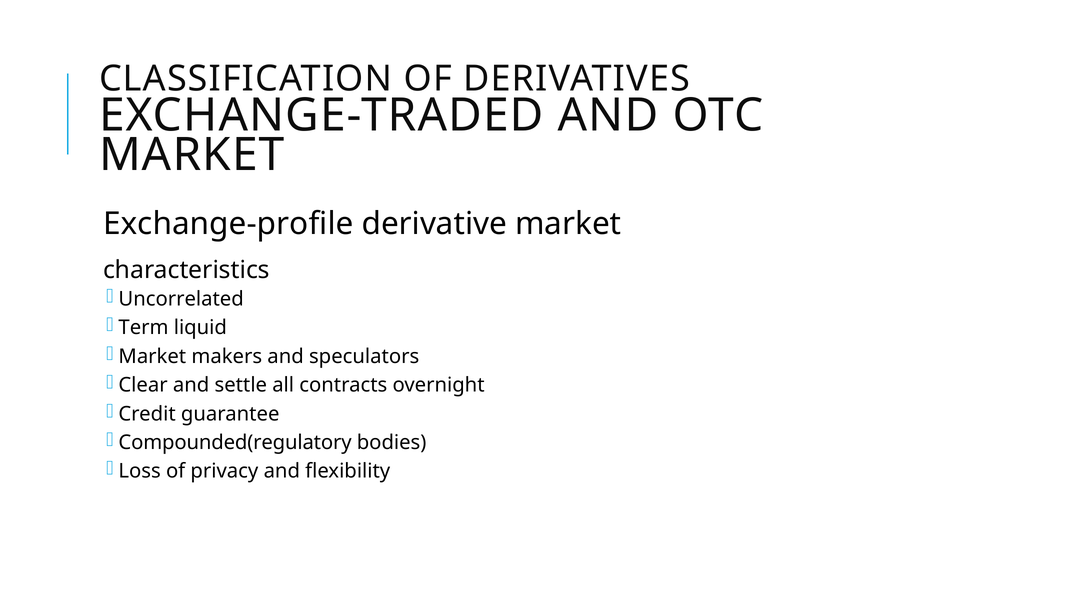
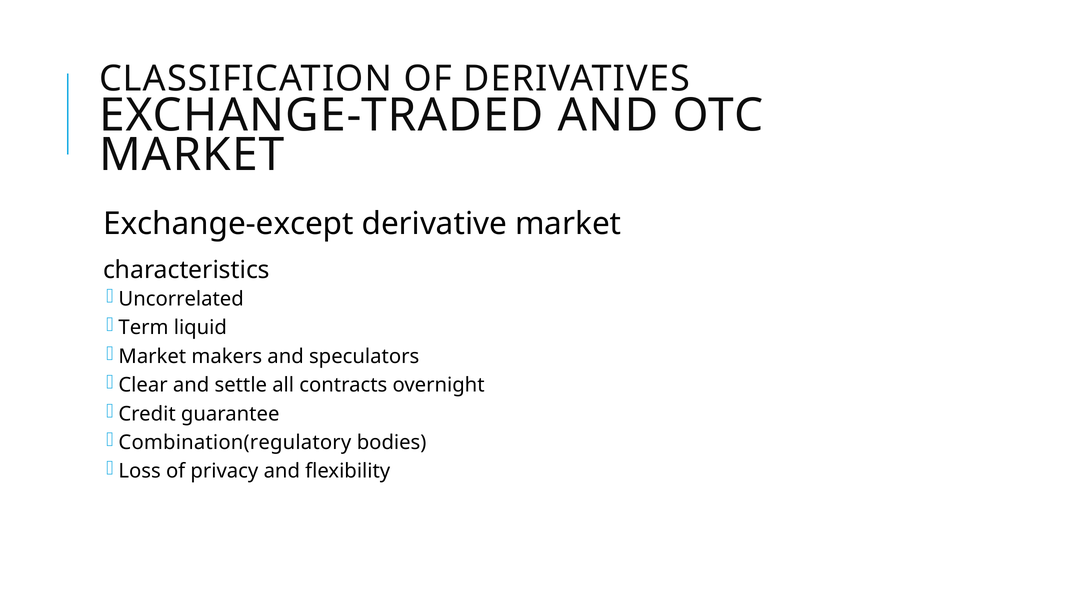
Exchange-profile: Exchange-profile -> Exchange-except
Compounded(regulatory: Compounded(regulatory -> Combination(regulatory
